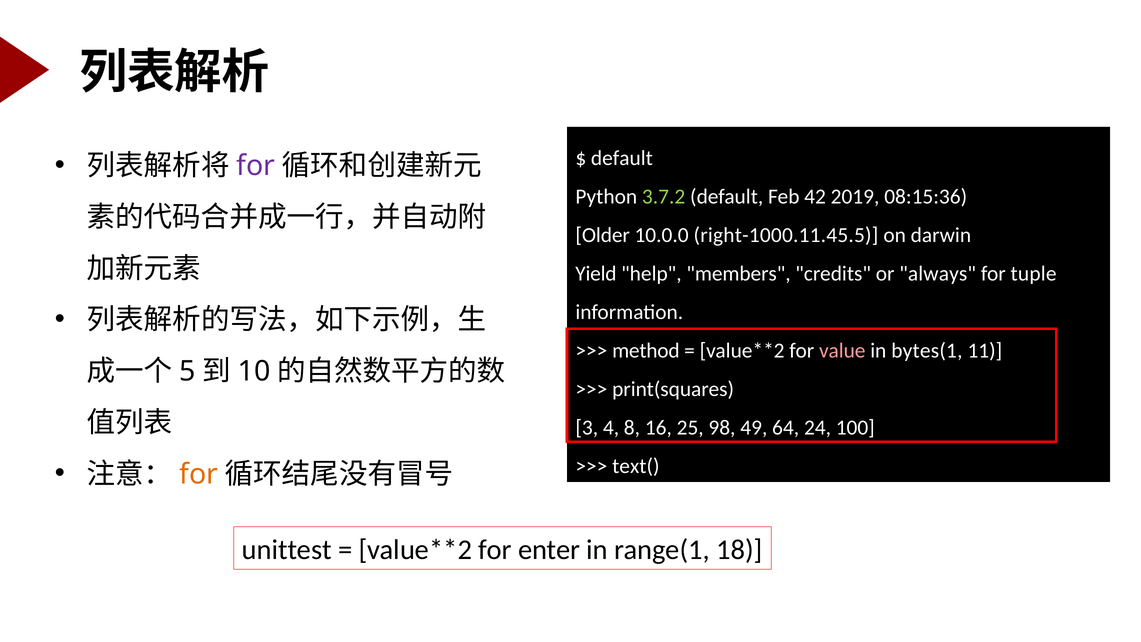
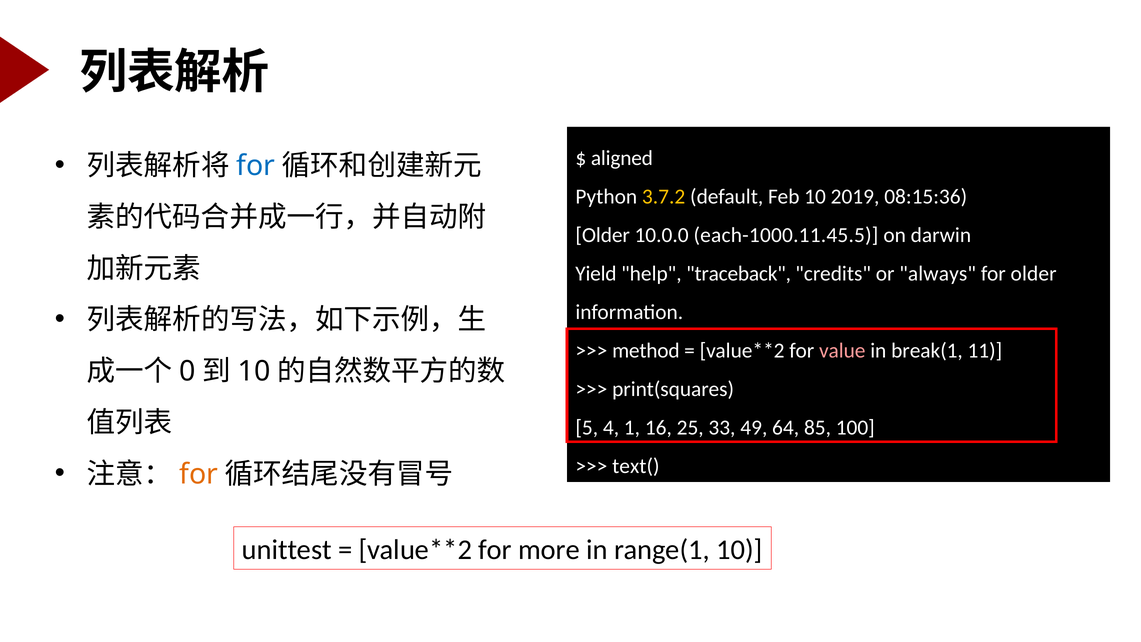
default at (622, 158): default -> aligned
for at (256, 166) colour: purple -> blue
3.7.2 colour: light green -> yellow
Feb 42: 42 -> 10
right-1000.11.45.5: right-1000.11.45.5 -> each-1000.11.45.5
members: members -> traceback
for tuple: tuple -> older
bytes(1: bytes(1 -> break(1
5: 5 -> 0
3: 3 -> 5
8: 8 -> 1
98: 98 -> 33
24: 24 -> 85
enter: enter -> more
range(1 18: 18 -> 10
